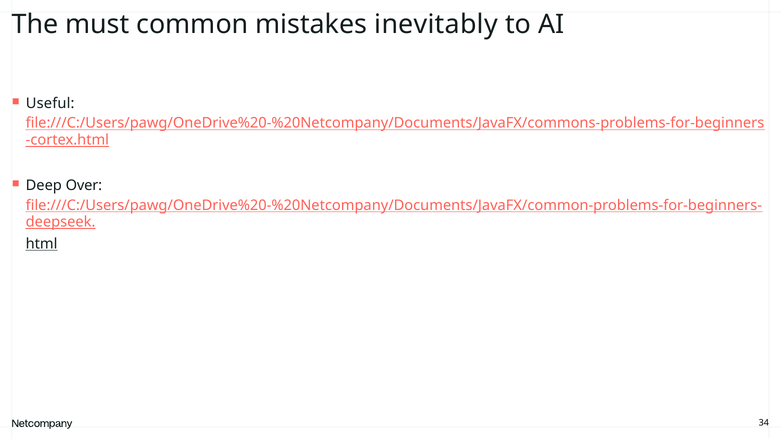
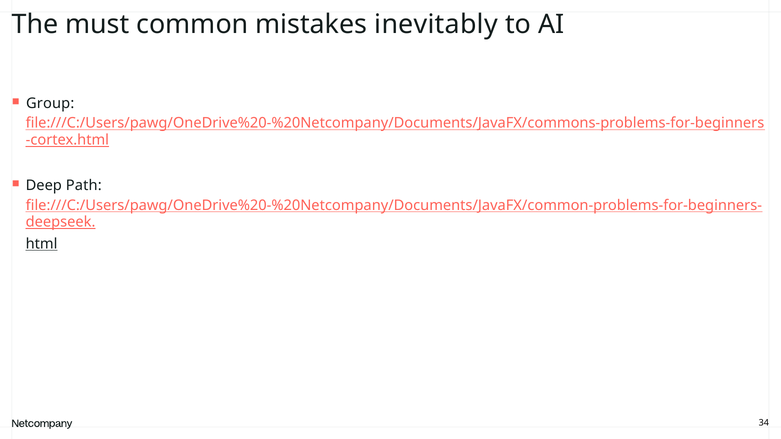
Useful: Useful -> Group
Over: Over -> Path
